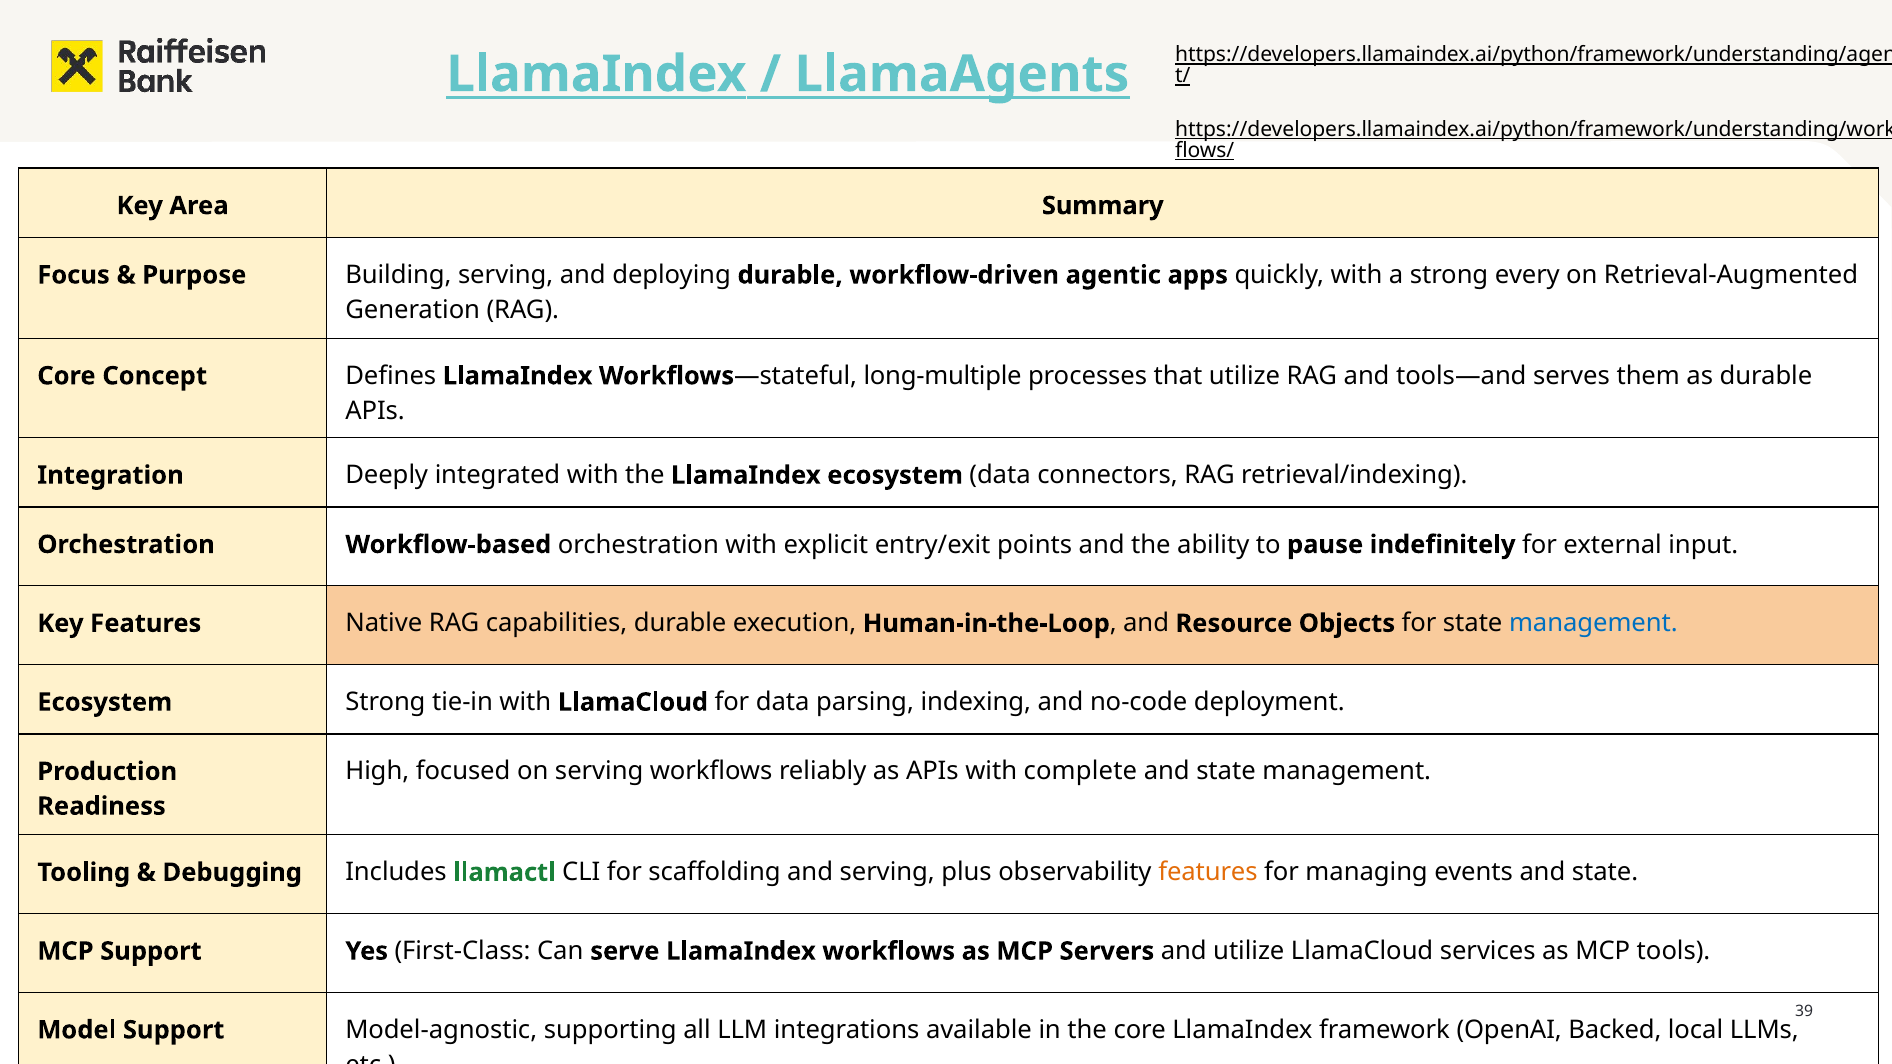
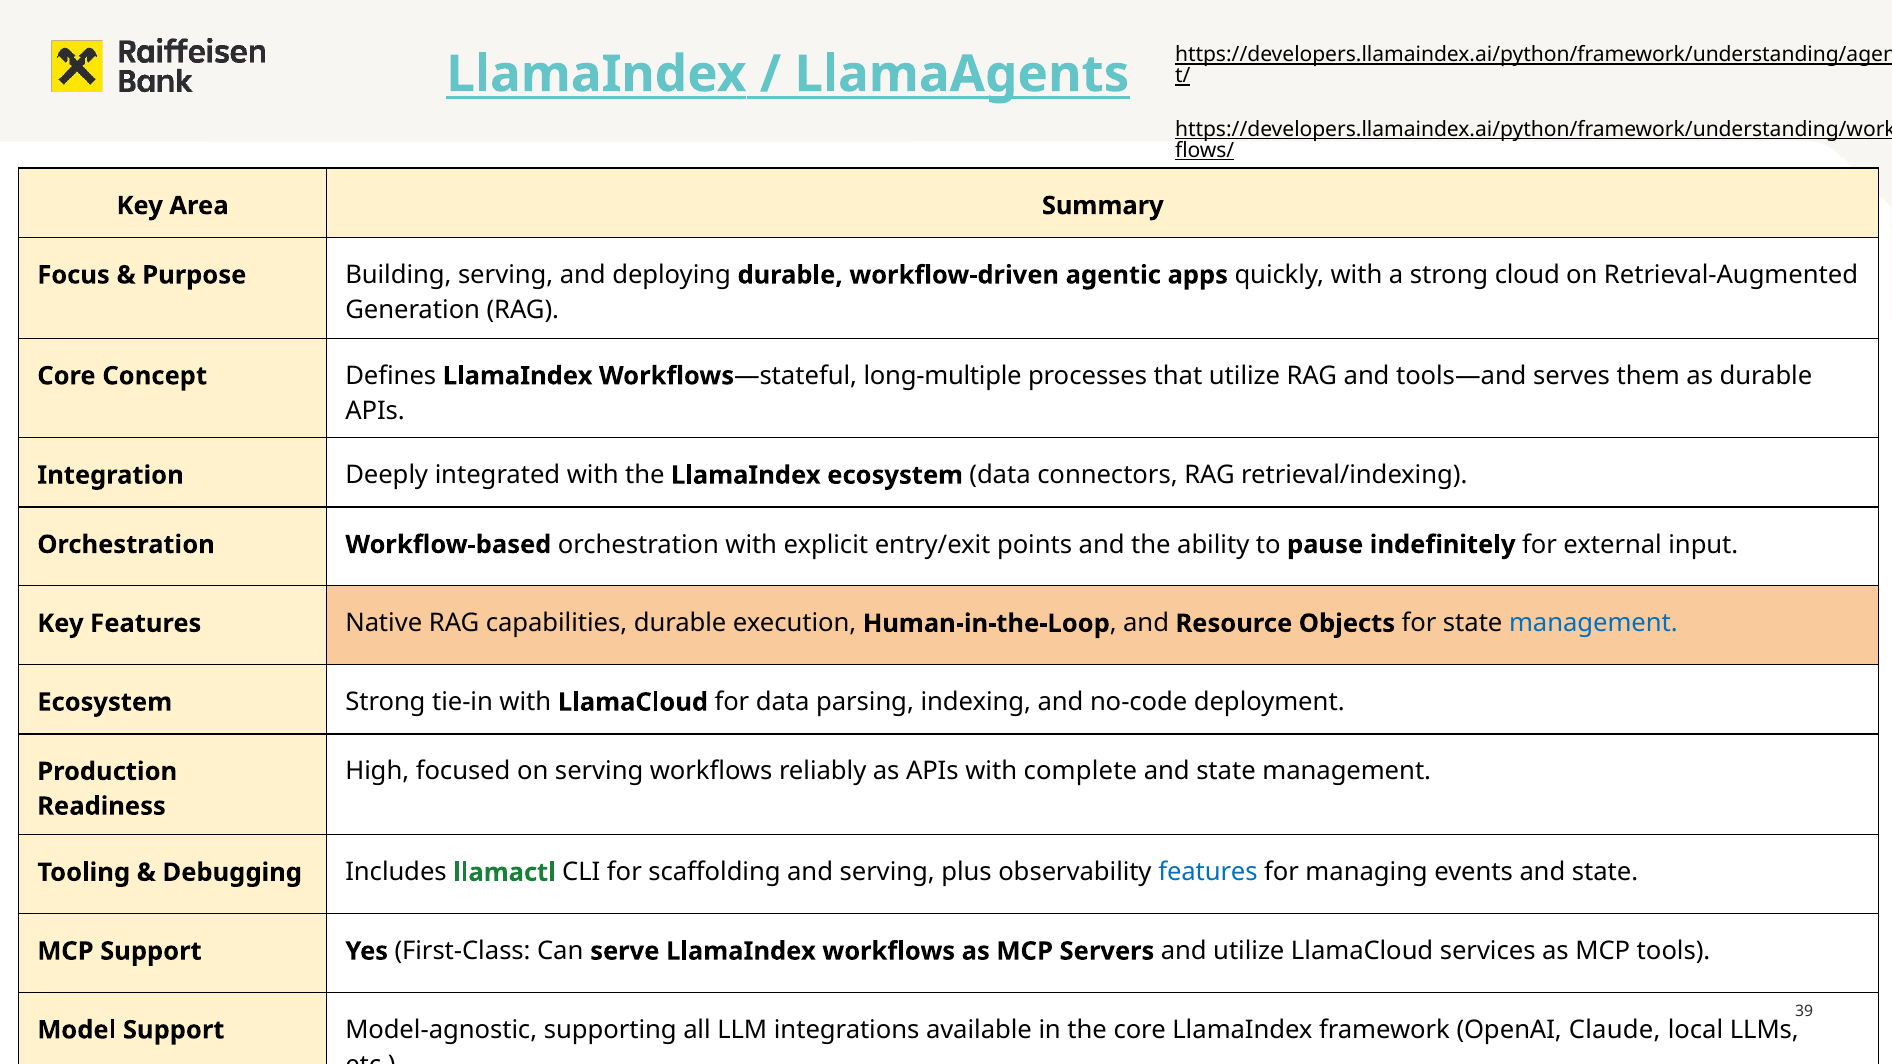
every: every -> cloud
features at (1208, 873) colour: orange -> blue
Backed: Backed -> Claude
